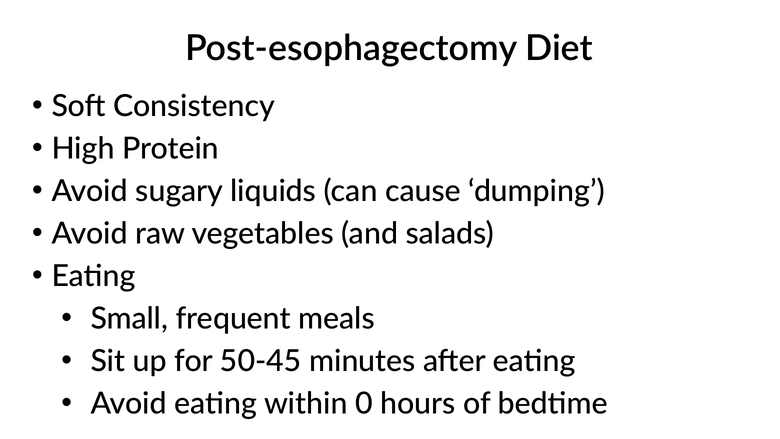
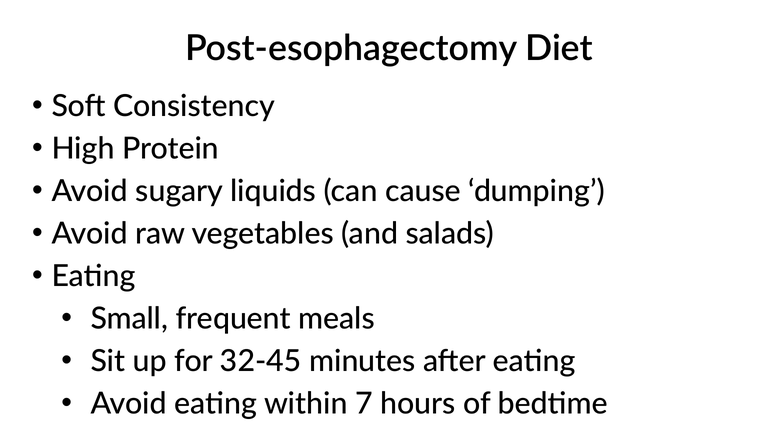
50-45: 50-45 -> 32-45
0: 0 -> 7
